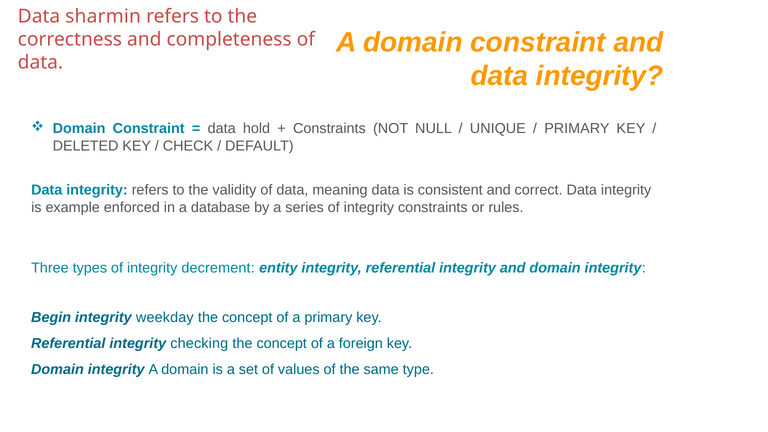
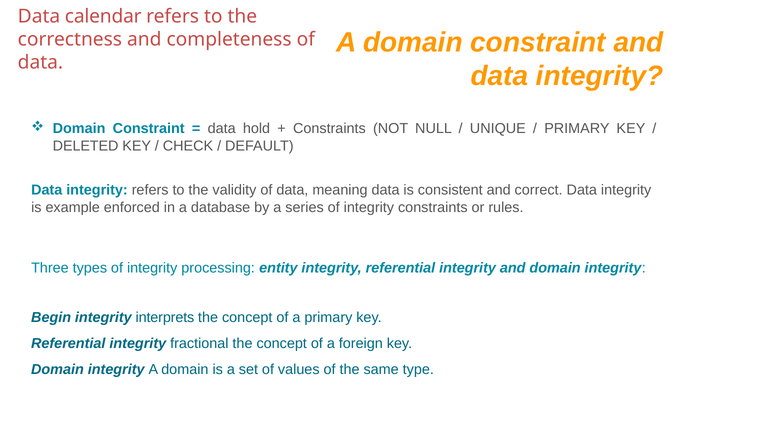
sharmin: sharmin -> calendar
decrement: decrement -> processing
weekday: weekday -> interprets
checking: checking -> fractional
